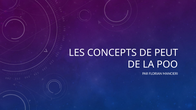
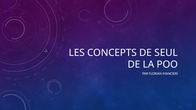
PEUT: PEUT -> SEUL
